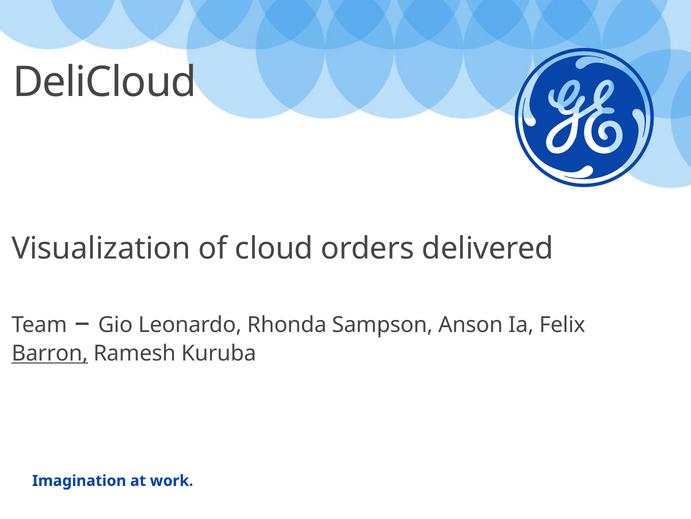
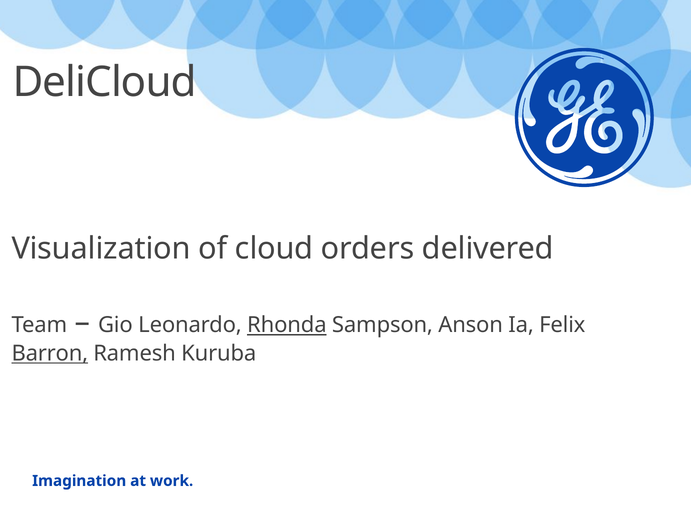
Rhonda underline: none -> present
